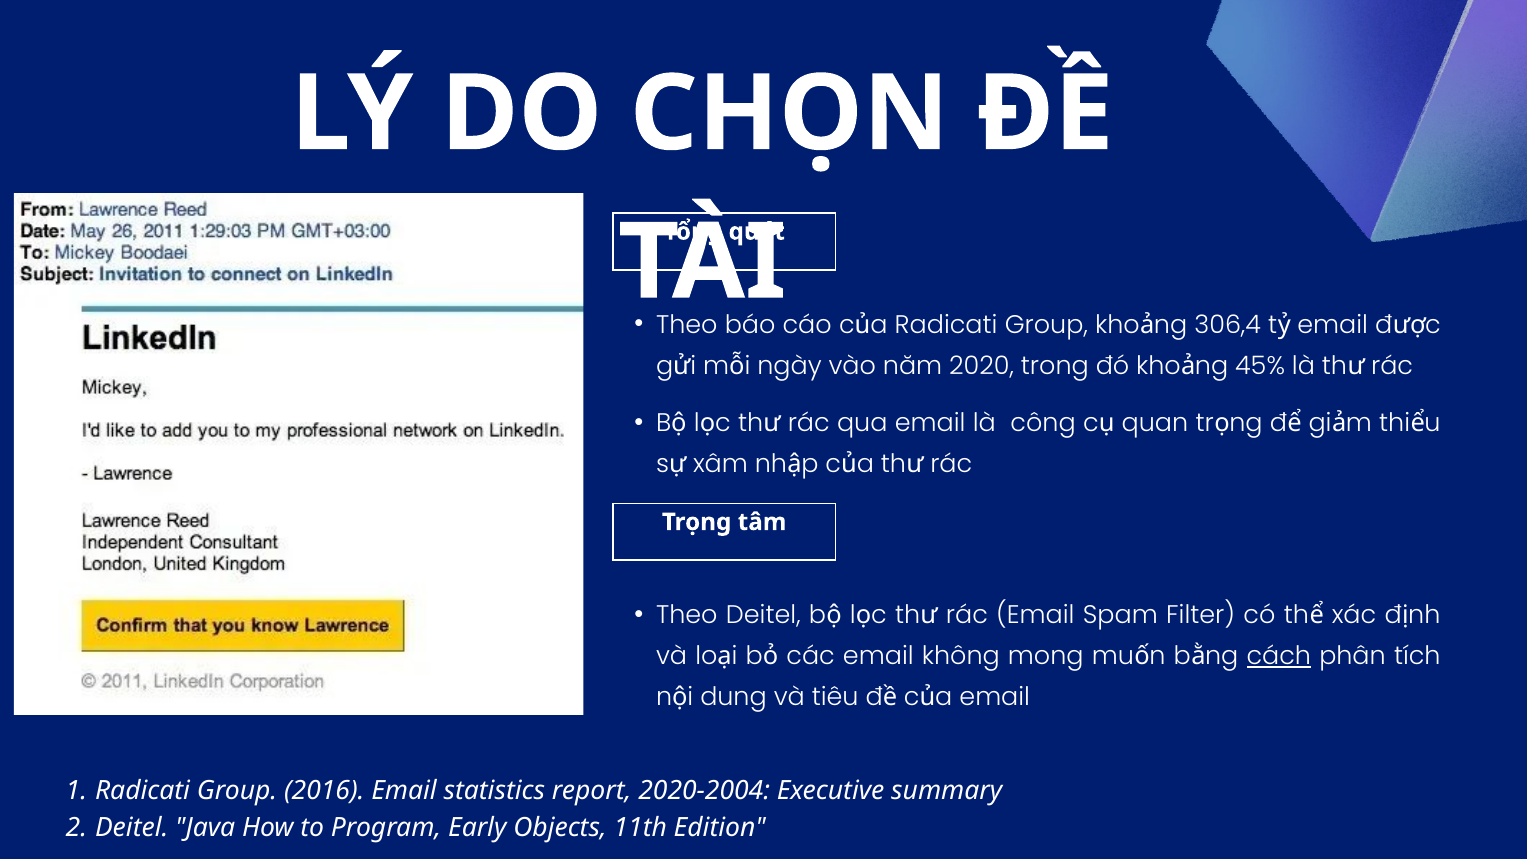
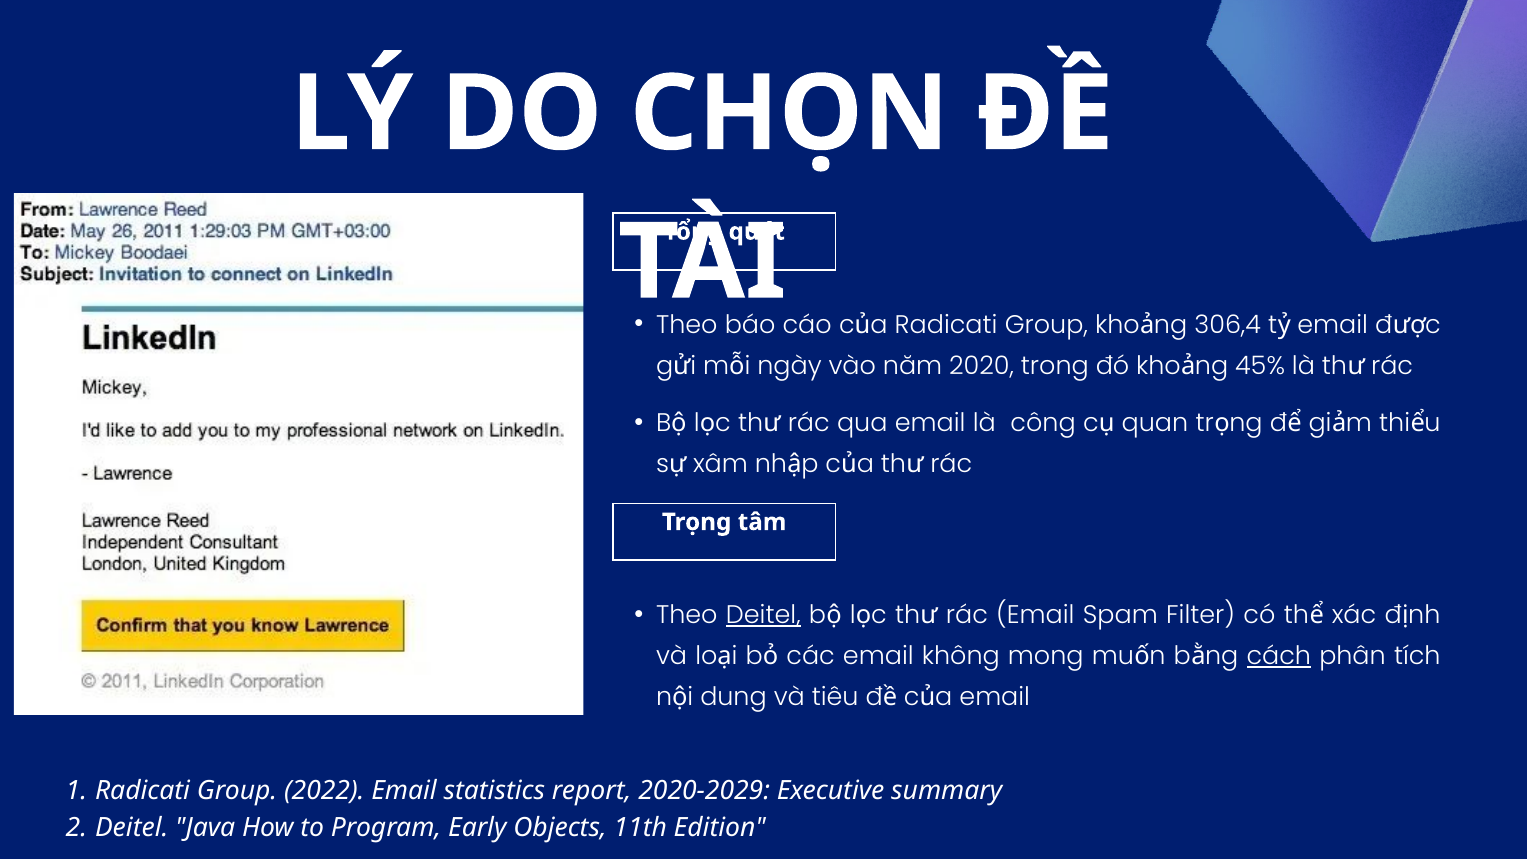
Deitel at (763, 615) underline: none -> present
2016: 2016 -> 2022
2020-2004: 2020-2004 -> 2020-2029
